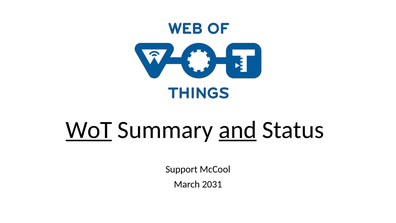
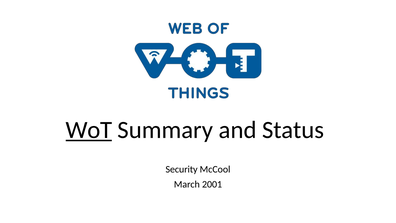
and underline: present -> none
Support: Support -> Security
2031: 2031 -> 2001
